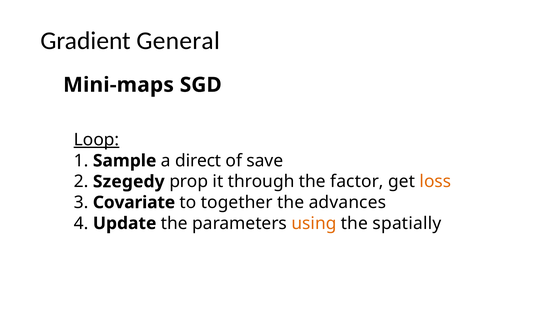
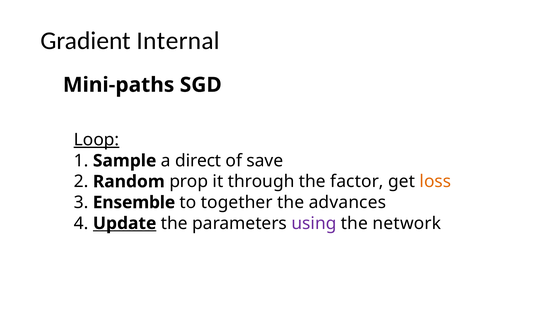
General: General -> Internal
Mini-maps: Mini-maps -> Mini-paths
Szegedy: Szegedy -> Random
Covariate: Covariate -> Ensemble
Update underline: none -> present
using colour: orange -> purple
spatially: spatially -> network
